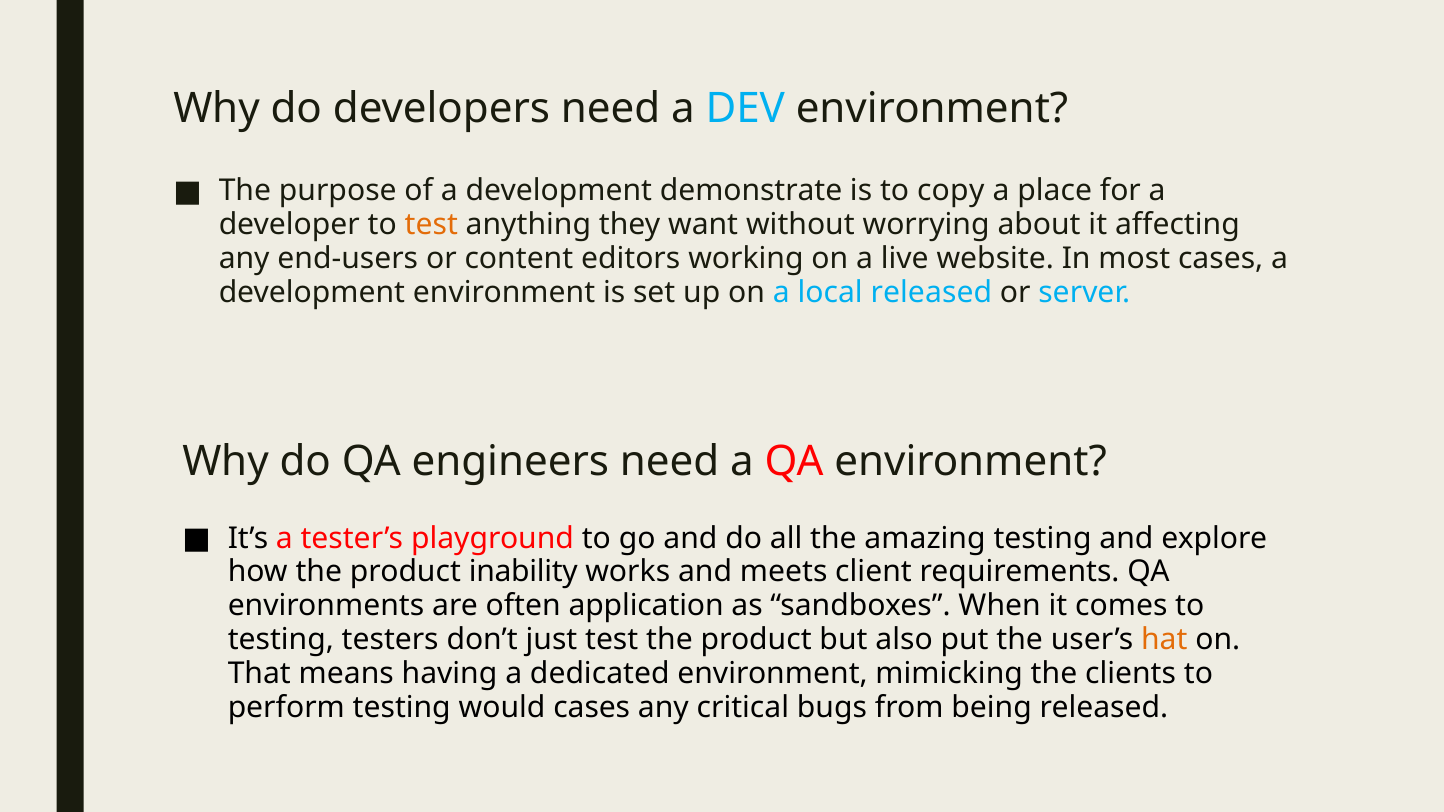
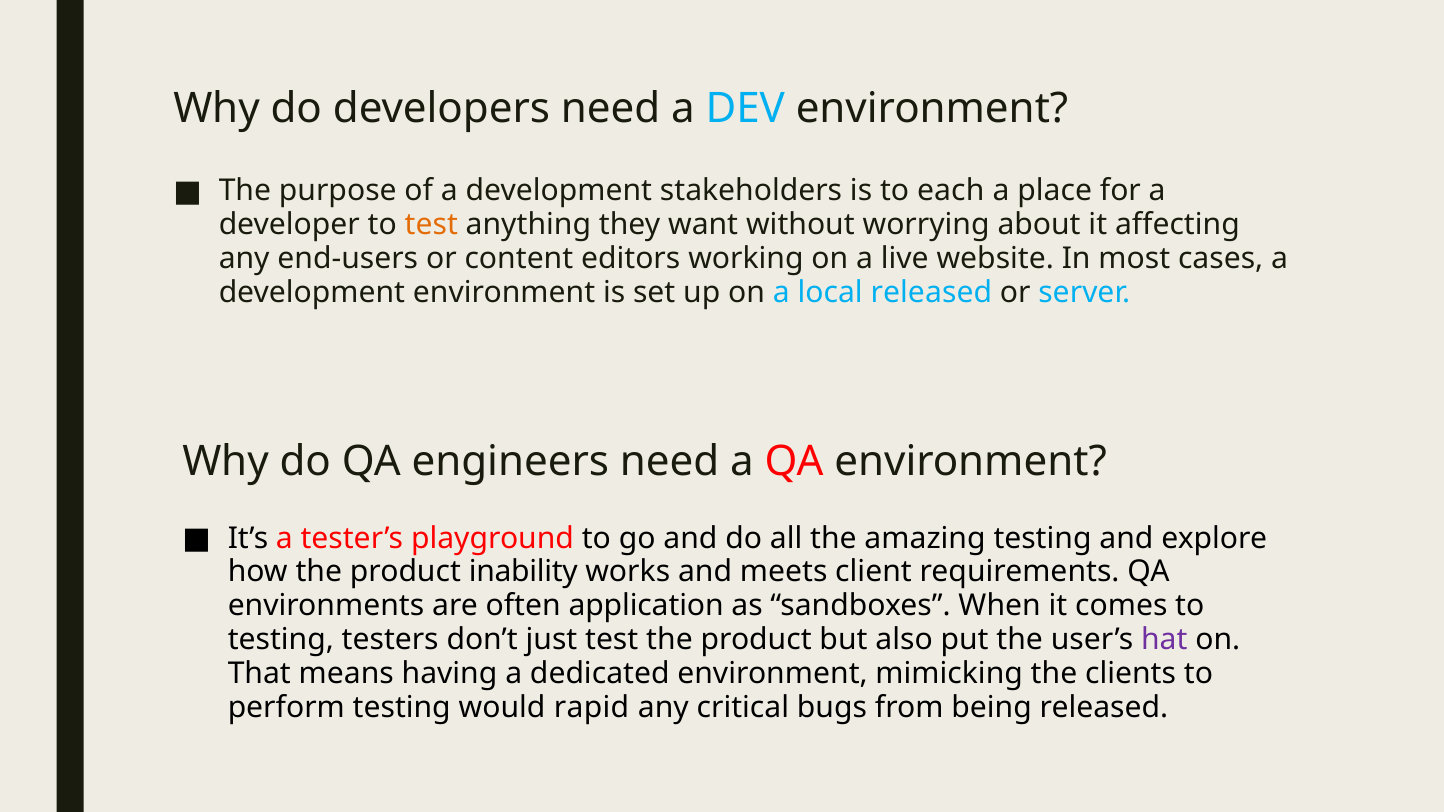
demonstrate: demonstrate -> stakeholders
copy: copy -> each
hat colour: orange -> purple
would cases: cases -> rapid
